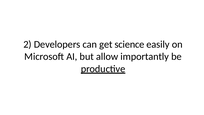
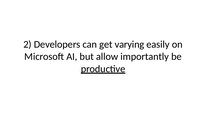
science: science -> varying
